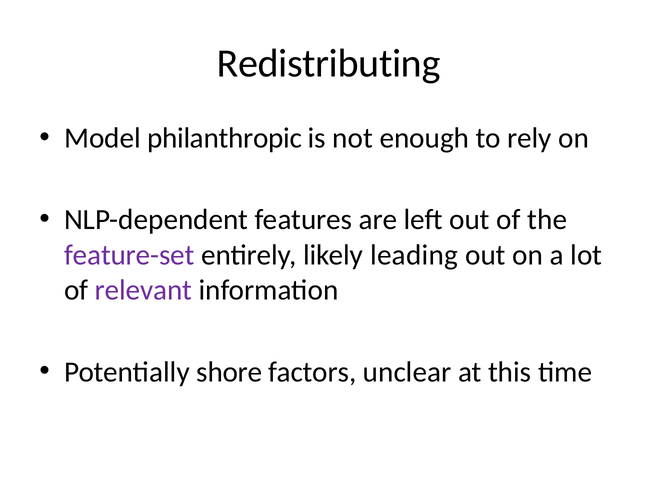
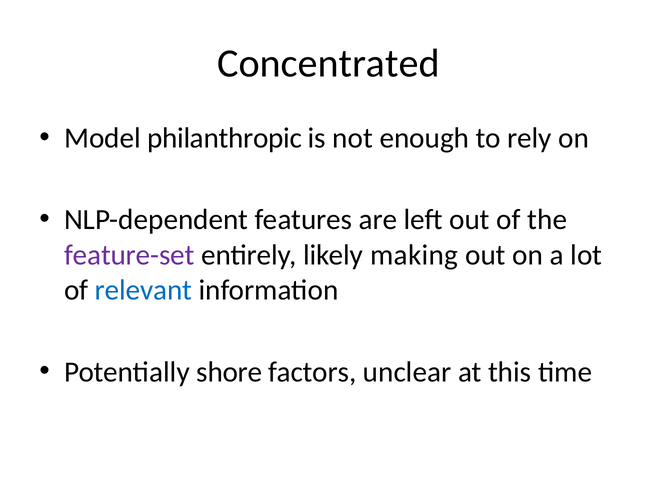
Redistributing: Redistributing -> Concentrated
leading: leading -> making
relevant colour: purple -> blue
